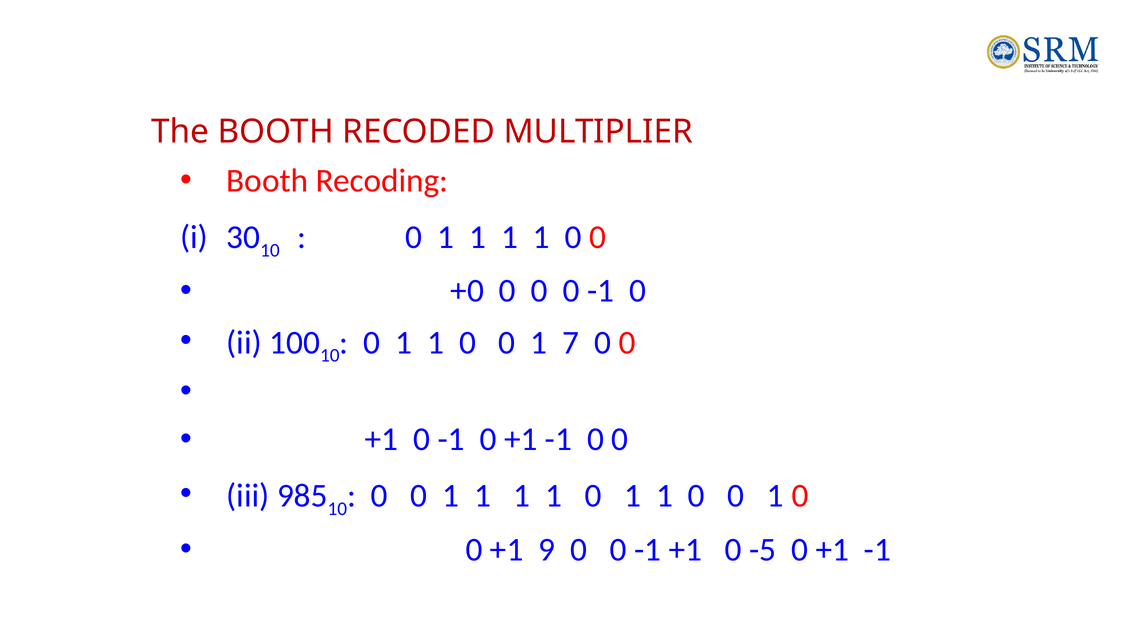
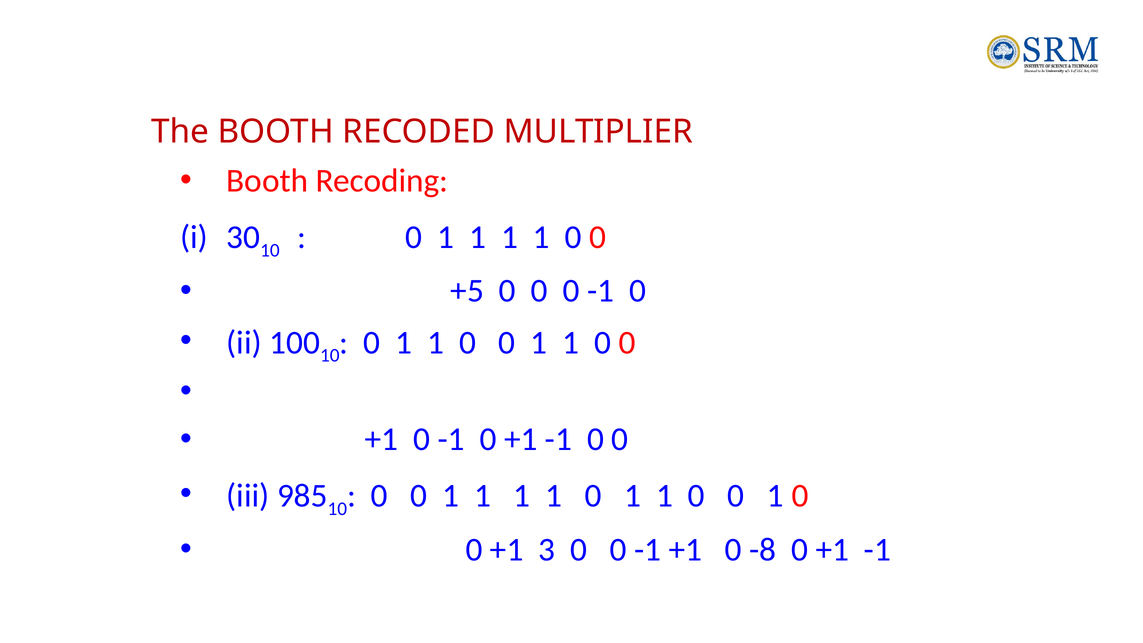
+0: +0 -> +5
7 at (571, 343): 7 -> 1
9: 9 -> 3
-5: -5 -> -8
